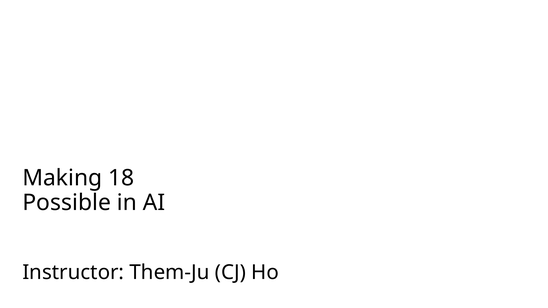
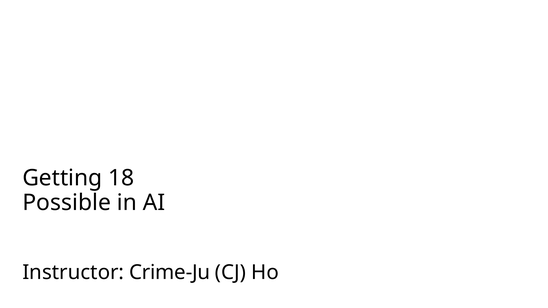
Making: Making -> Getting
Them-Ju: Them-Ju -> Crime-Ju
